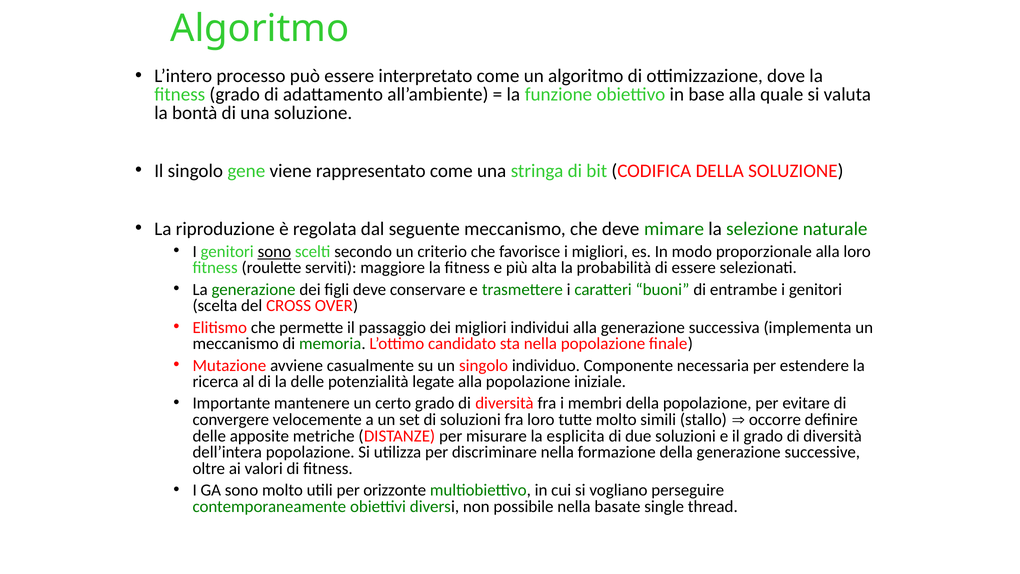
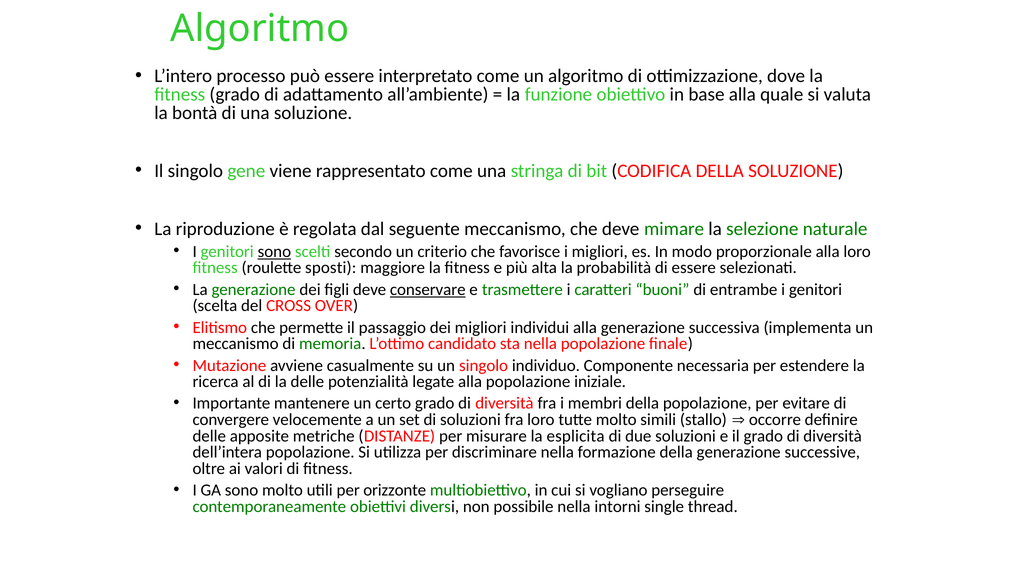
serviti: serviti -> sposti
conservare underline: none -> present
basate: basate -> intorni
